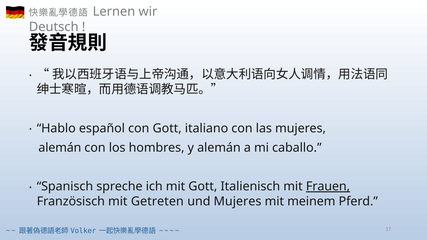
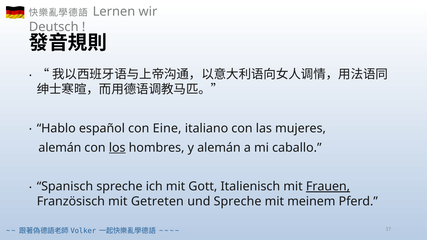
con Gott: Gott -> Eine
los underline: none -> present
und Mujeres: Mujeres -> Spreche
